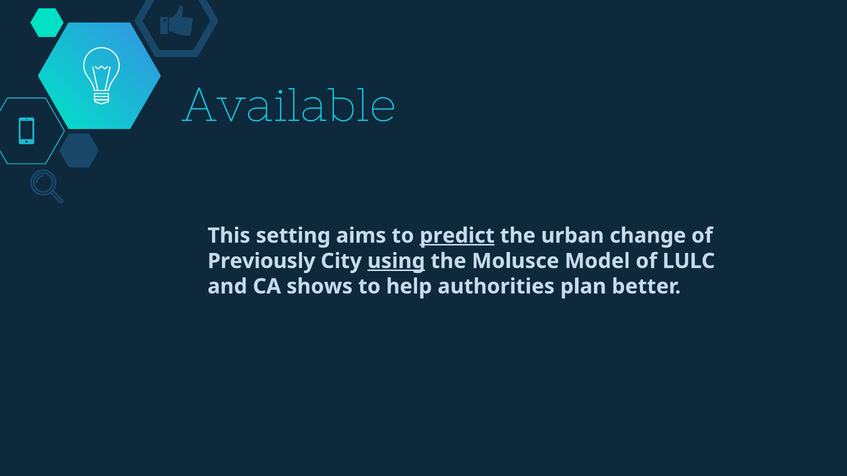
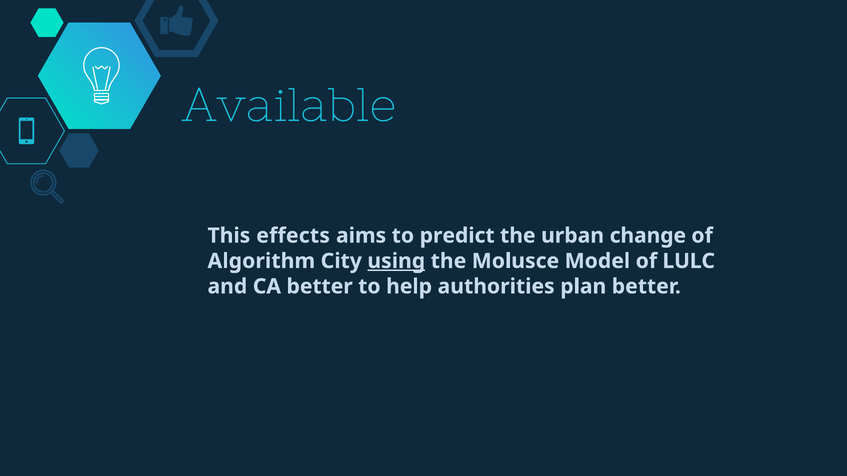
setting: setting -> effects
predict underline: present -> none
Previously: Previously -> Algorithm
CA shows: shows -> better
